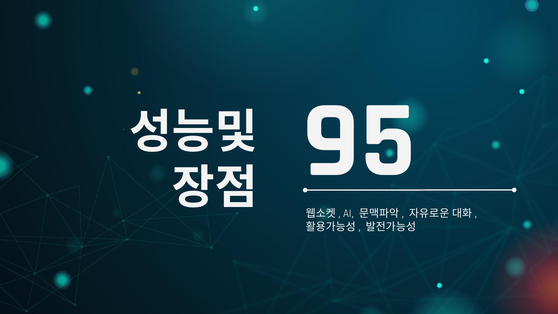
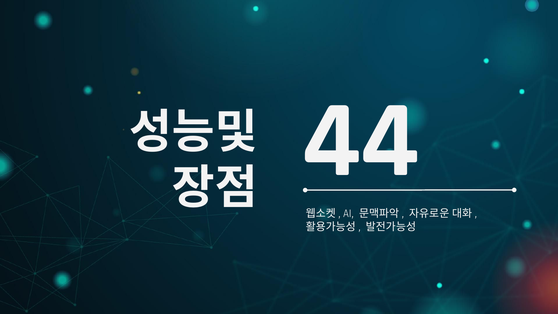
95: 95 -> 44
